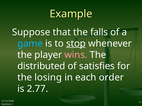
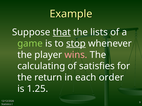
that underline: none -> present
falls: falls -> lists
game colour: light blue -> light green
distributed: distributed -> calculating
losing: losing -> return
2.77: 2.77 -> 1.25
